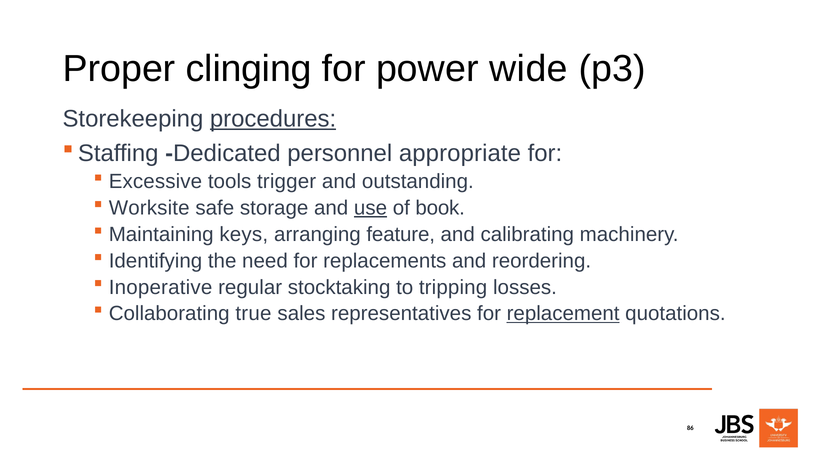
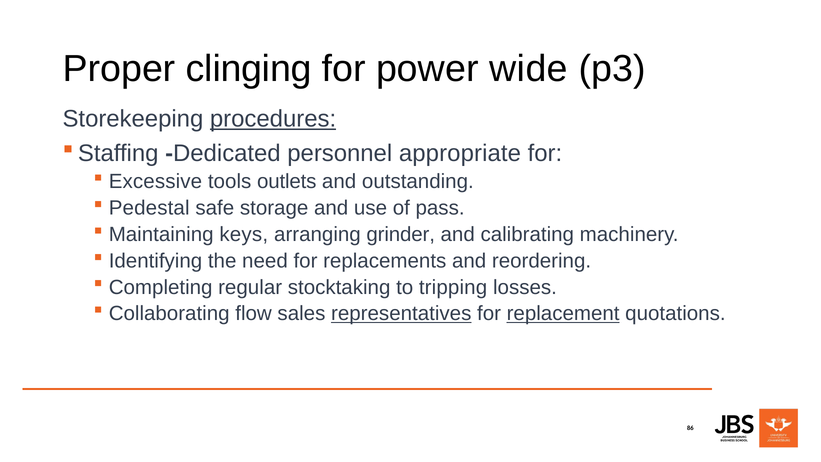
trigger: trigger -> outlets
Worksite: Worksite -> Pedestal
use underline: present -> none
book: book -> pass
feature: feature -> grinder
Inoperative: Inoperative -> Completing
true: true -> flow
representatives underline: none -> present
